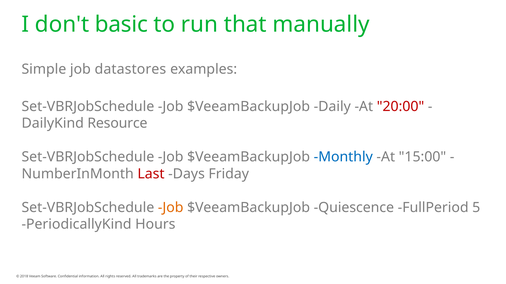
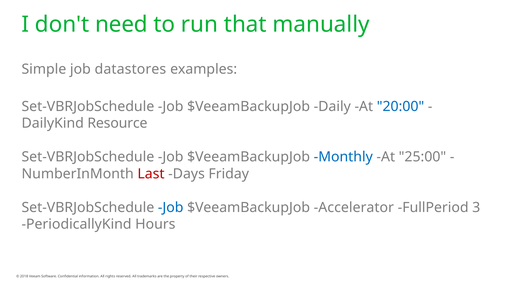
basic: basic -> need
20:00 colour: red -> blue
15:00: 15:00 -> 25:00
Job at (171, 208) colour: orange -> blue
Quiescence: Quiescence -> Accelerator
5: 5 -> 3
